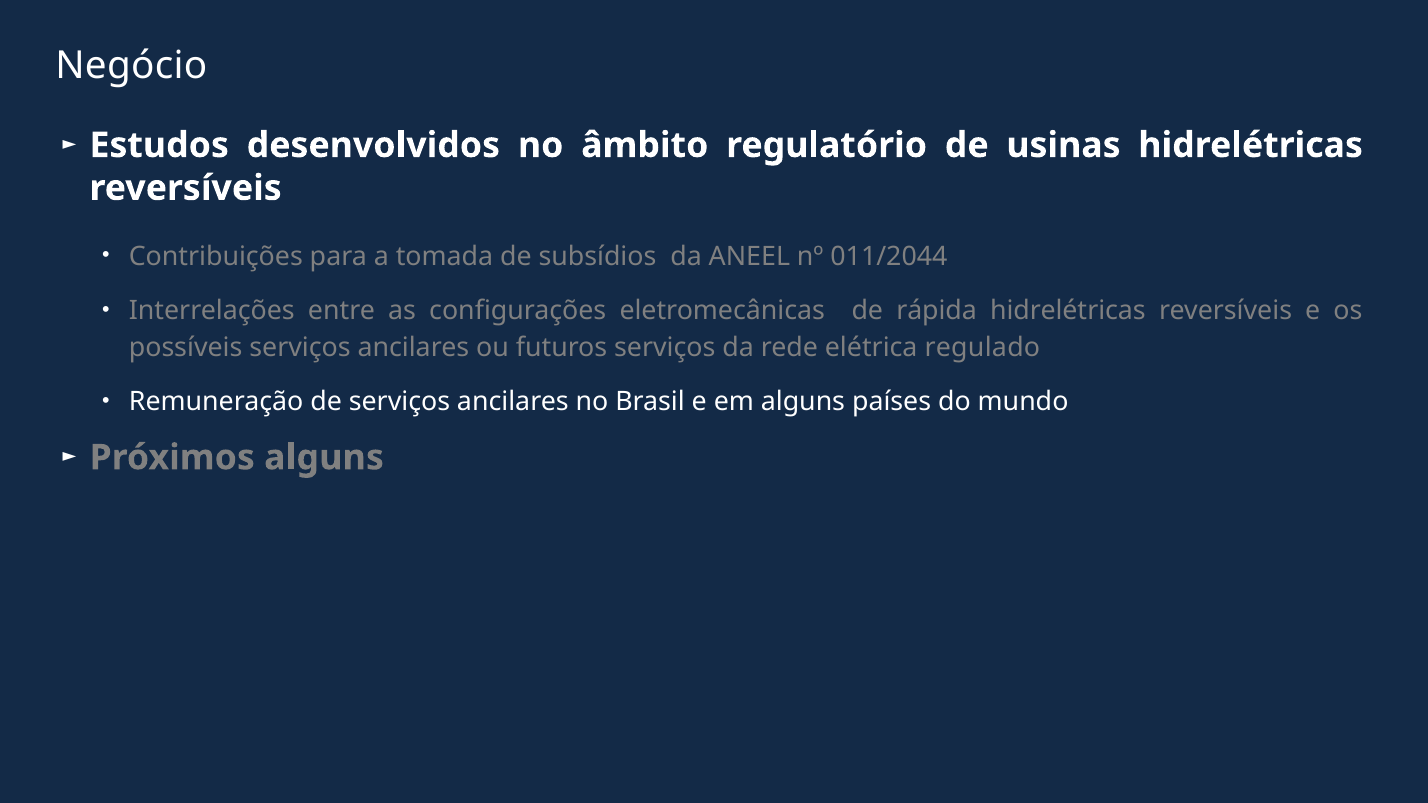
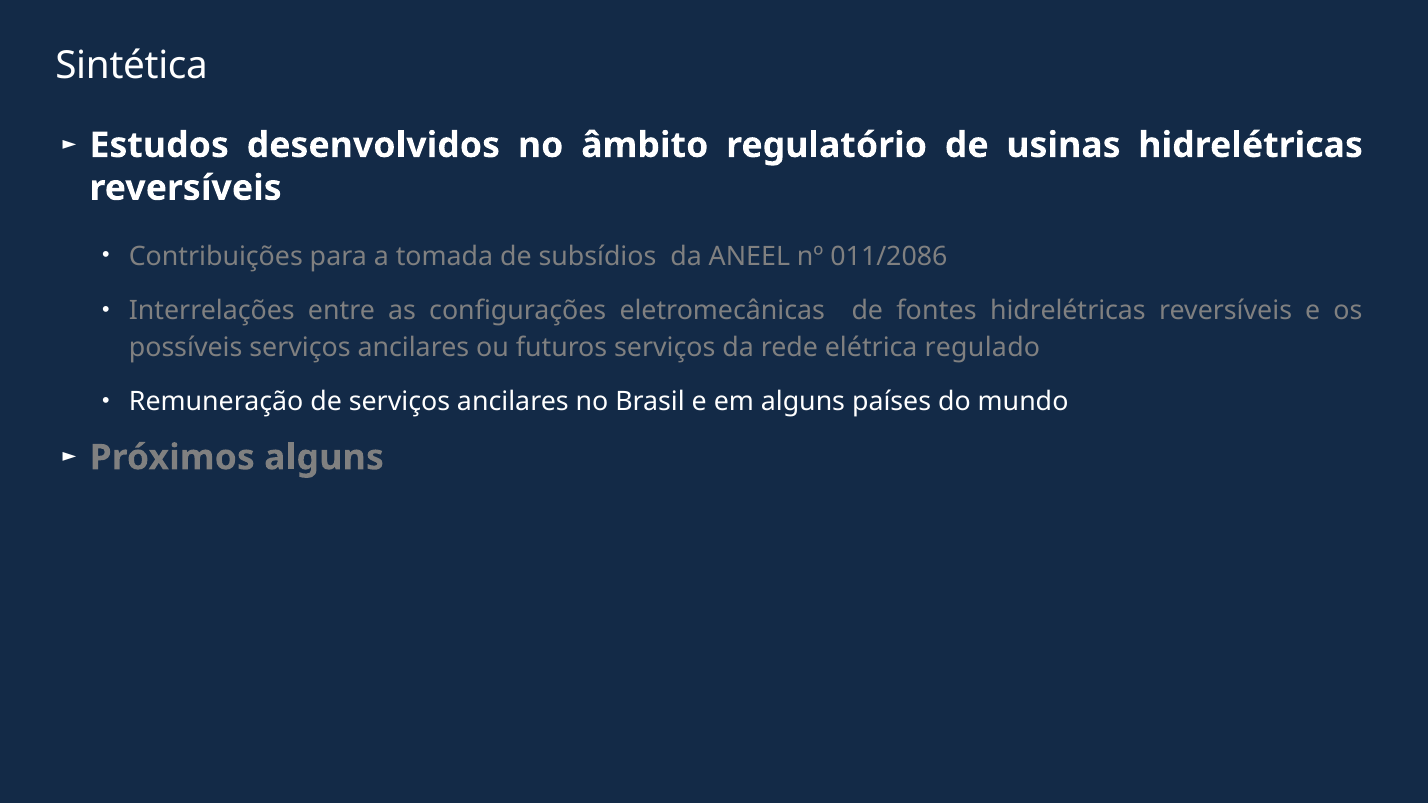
Negócio: Negócio -> Sintética
011/2044: 011/2044 -> 011/2086
rápida: rápida -> fontes
